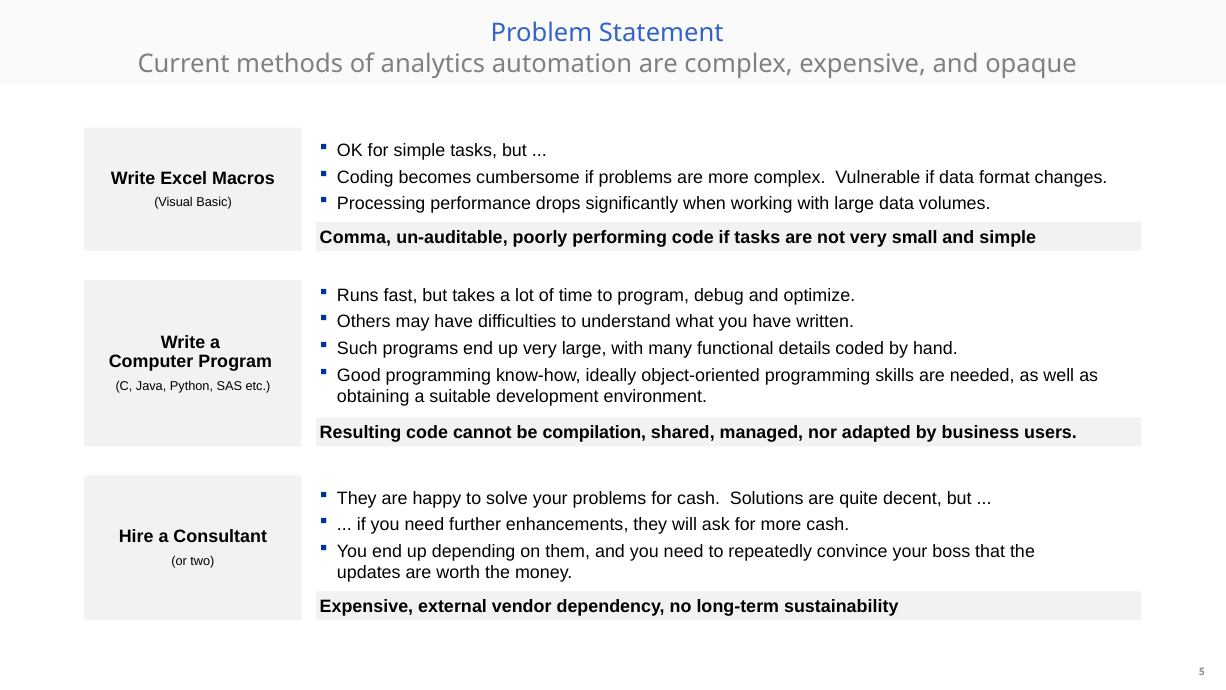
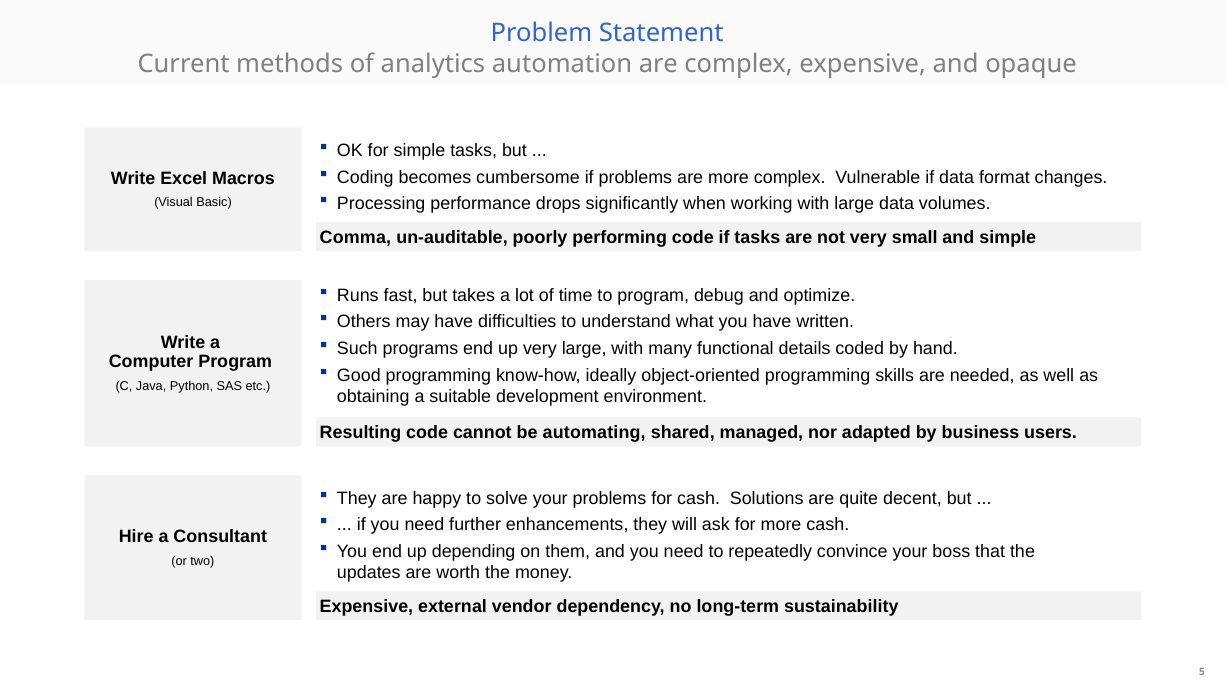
compilation: compilation -> automating
